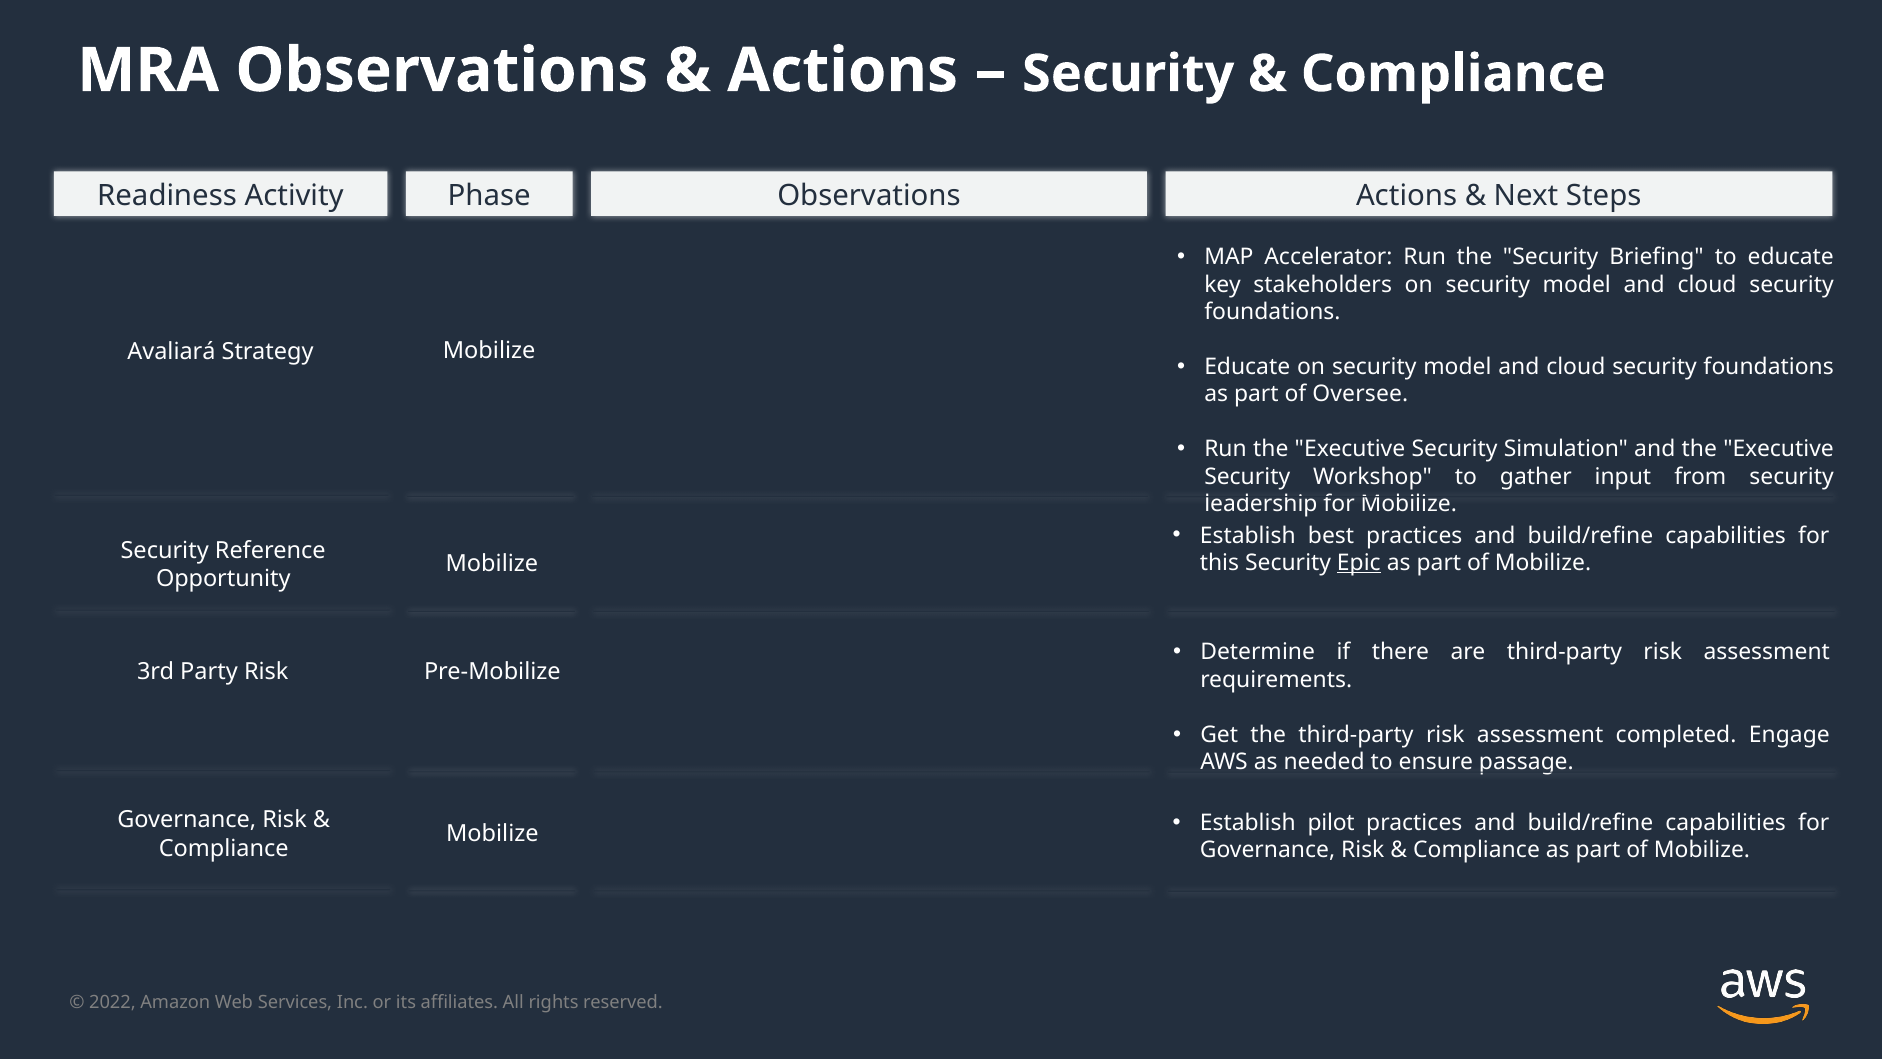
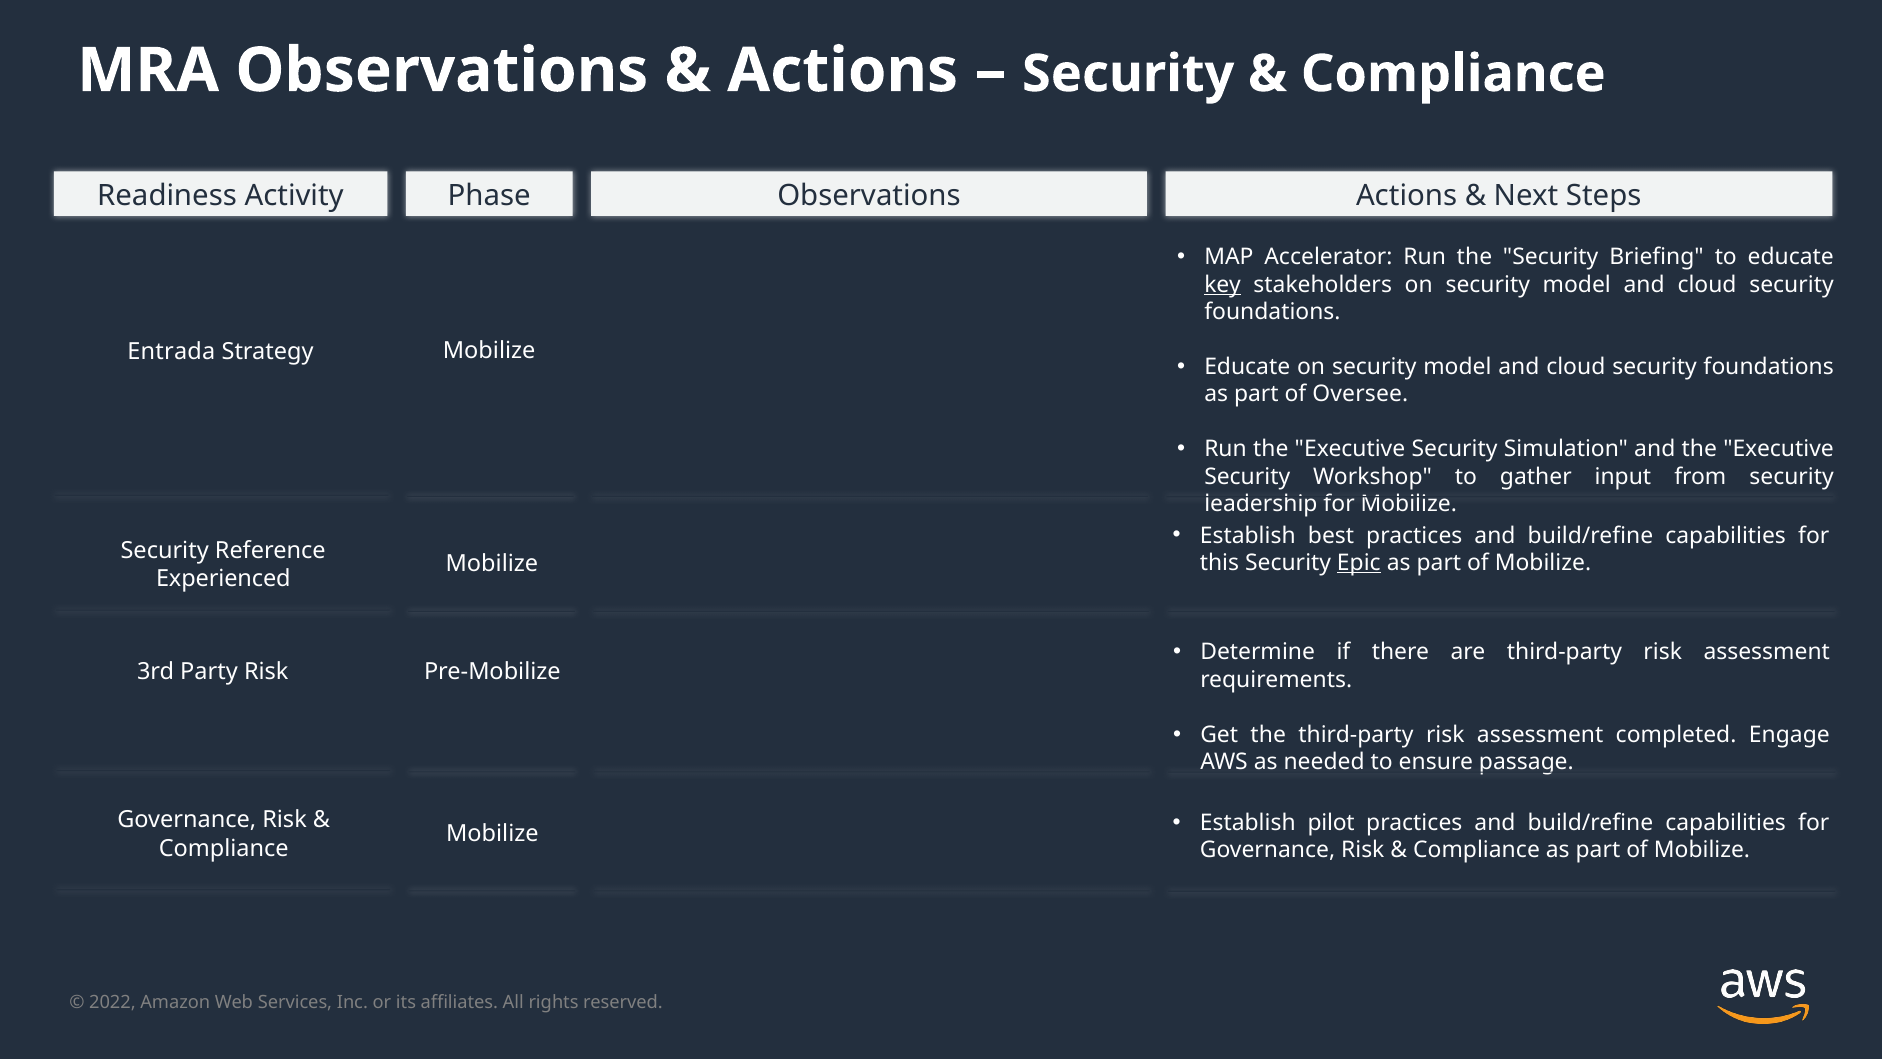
key underline: none -> present
Avaliará: Avaliará -> Entrada
Opportunity: Opportunity -> Experienced
